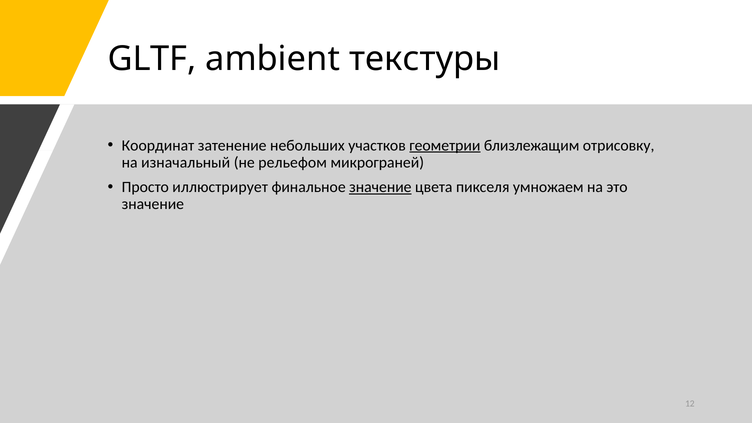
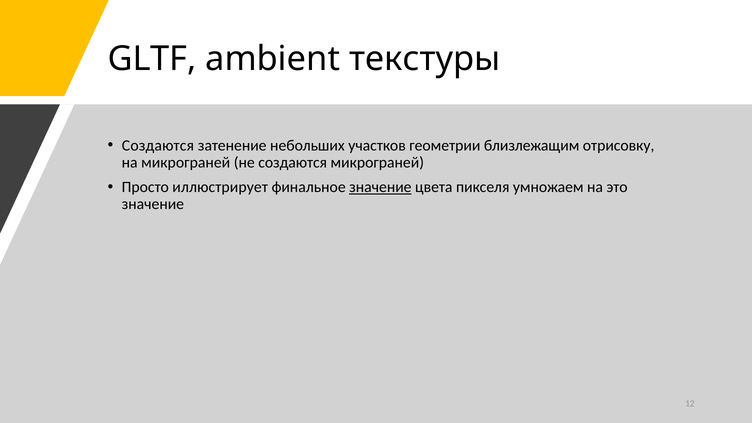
Координат at (158, 145): Координат -> Создаются
геометрии underline: present -> none
на изначальный: изначальный -> микрограней
не рельефом: рельефом -> создаются
